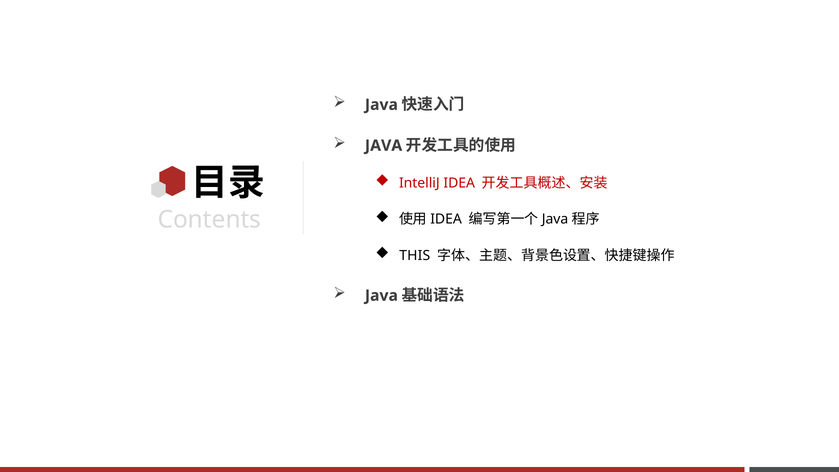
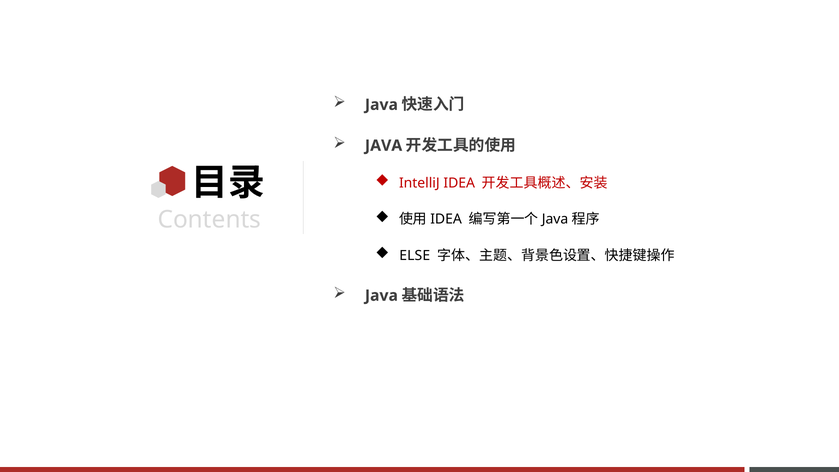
THIS: THIS -> ELSE
